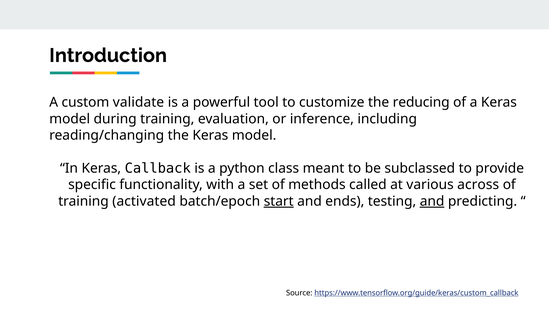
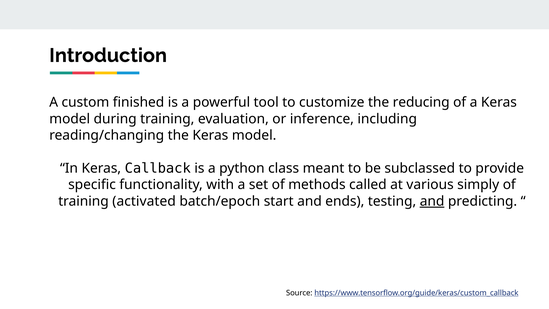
validate: validate -> finished
across: across -> simply
start underline: present -> none
